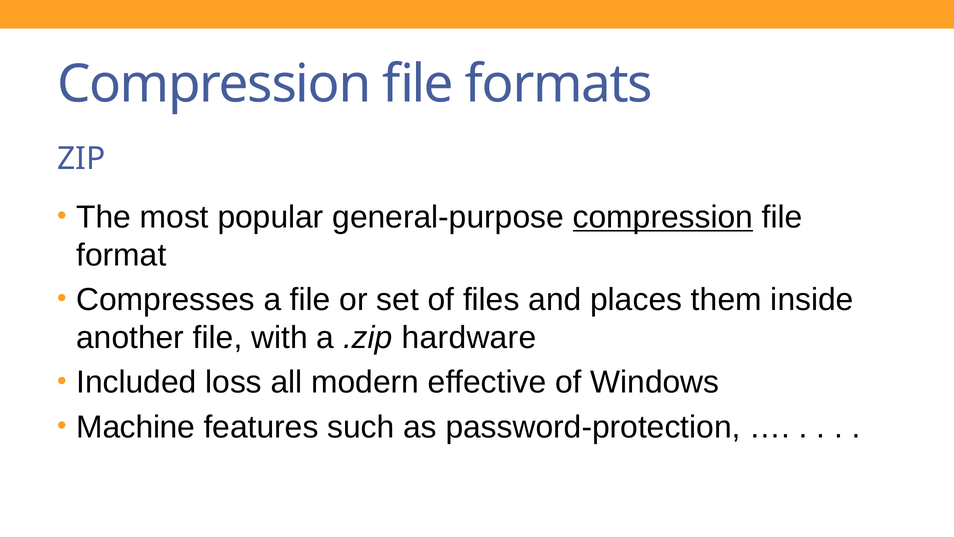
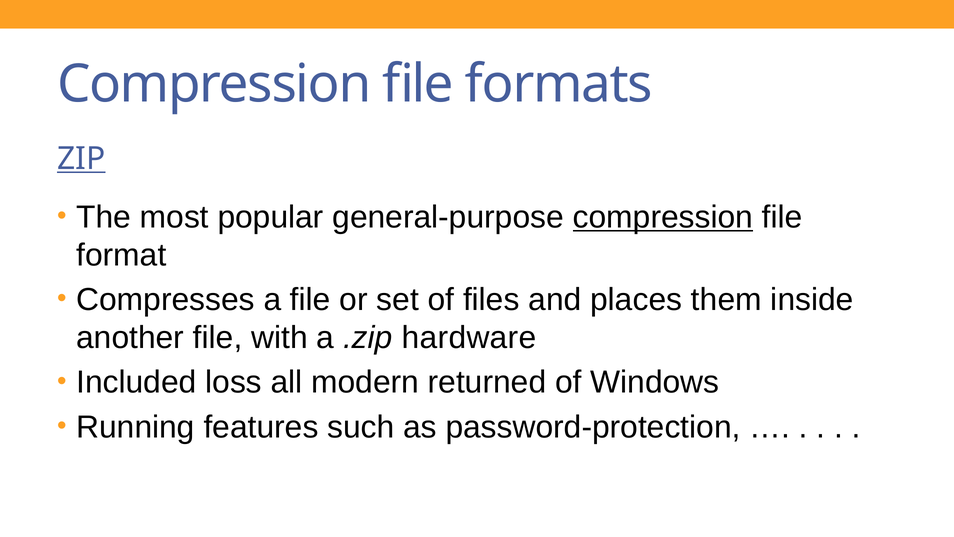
ZIP underline: none -> present
effective: effective -> returned
Machine: Machine -> Running
